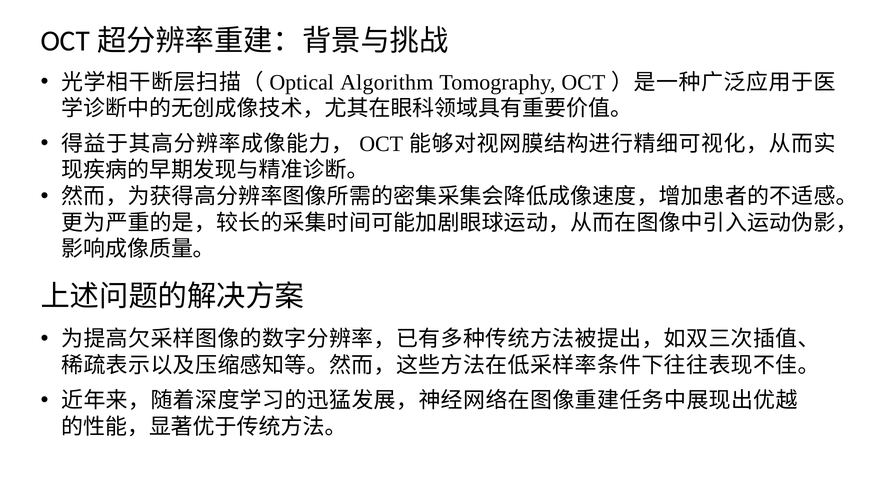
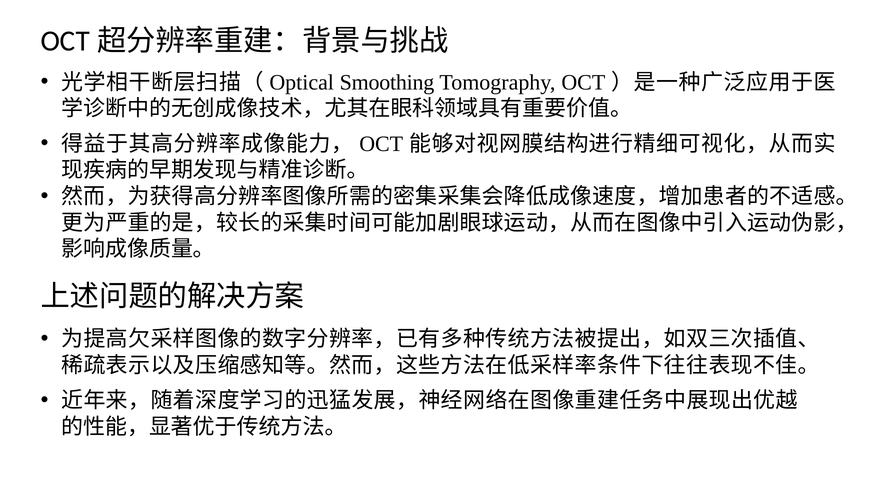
Algorithm: Algorithm -> Smoothing
